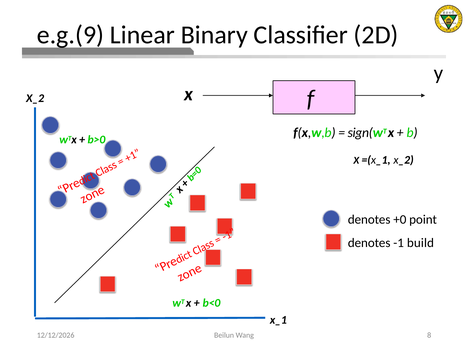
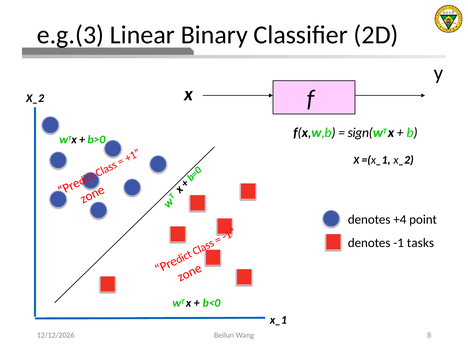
e.g.(9: e.g.(9 -> e.g.(3
+0: +0 -> +4
build: build -> tasks
